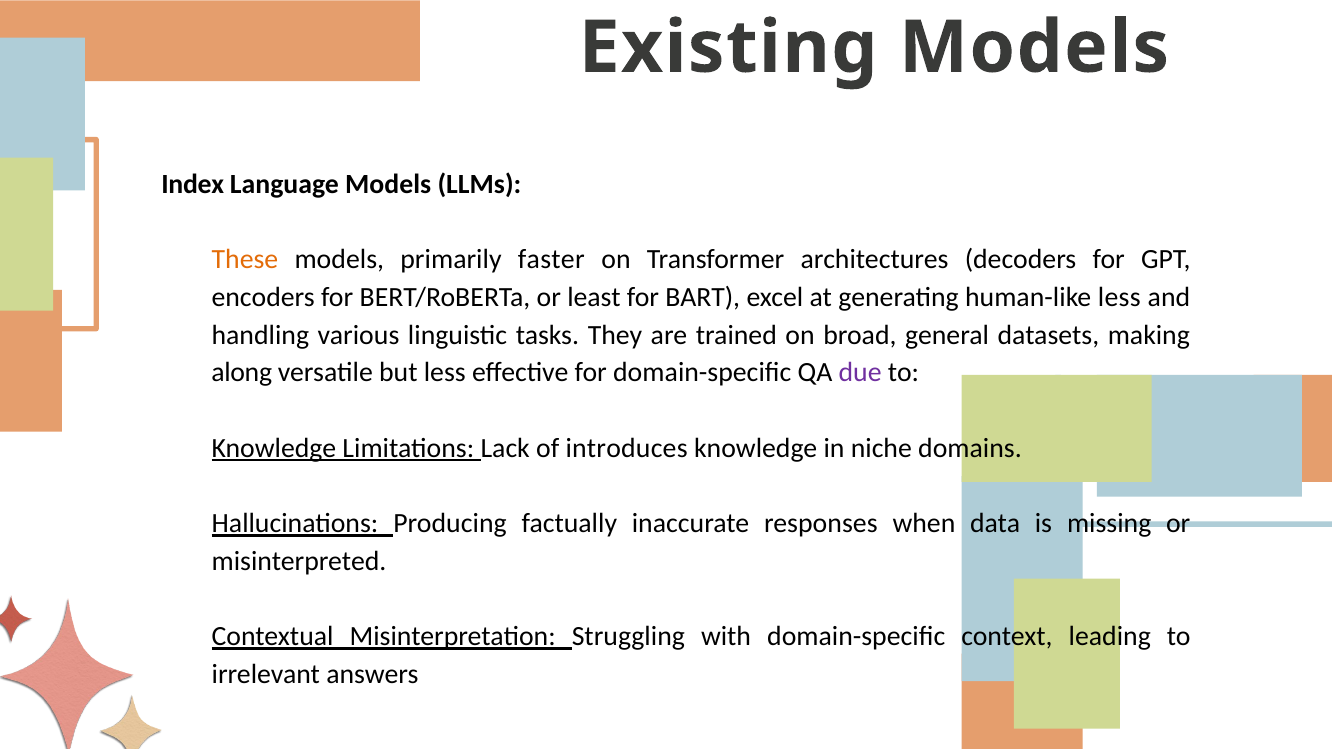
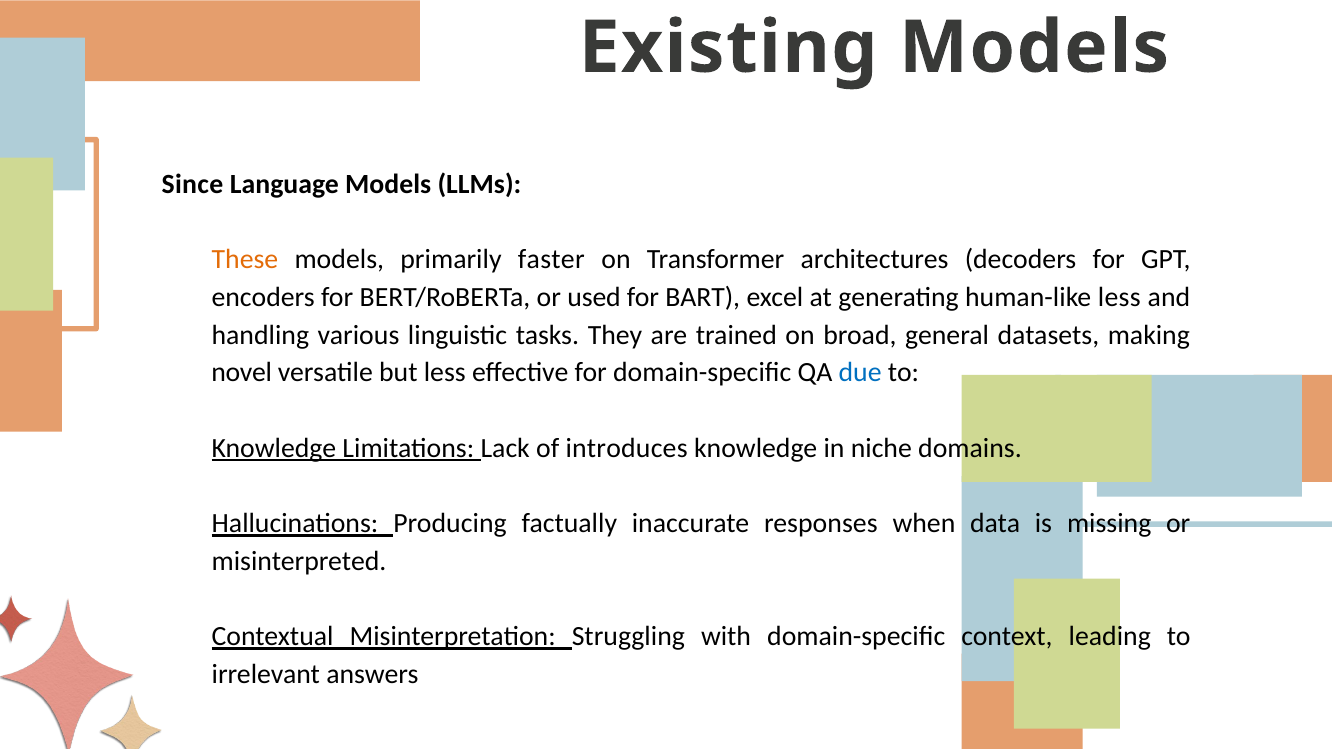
Index: Index -> Since
least: least -> used
along: along -> novel
due colour: purple -> blue
